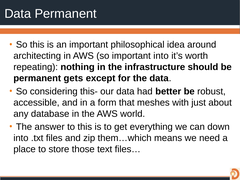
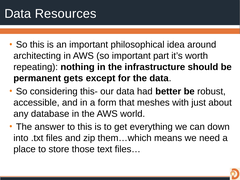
Data Permanent: Permanent -> Resources
important into: into -> part
